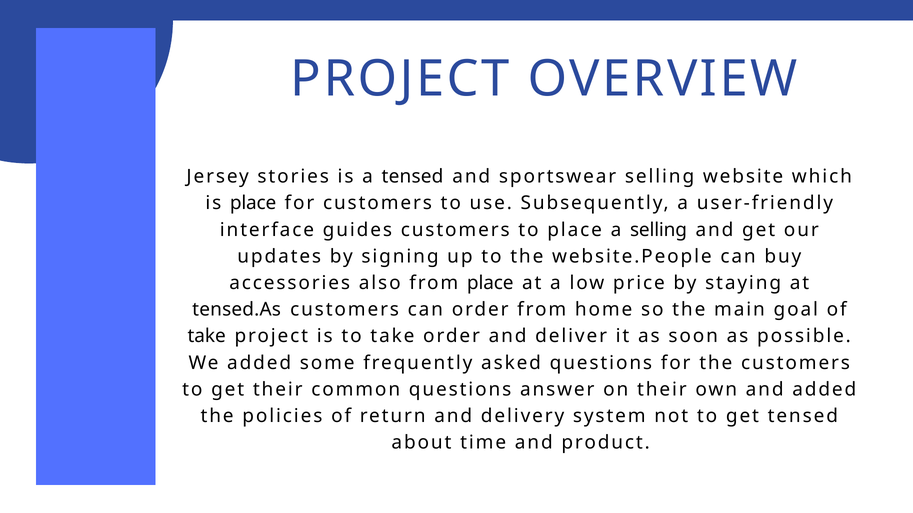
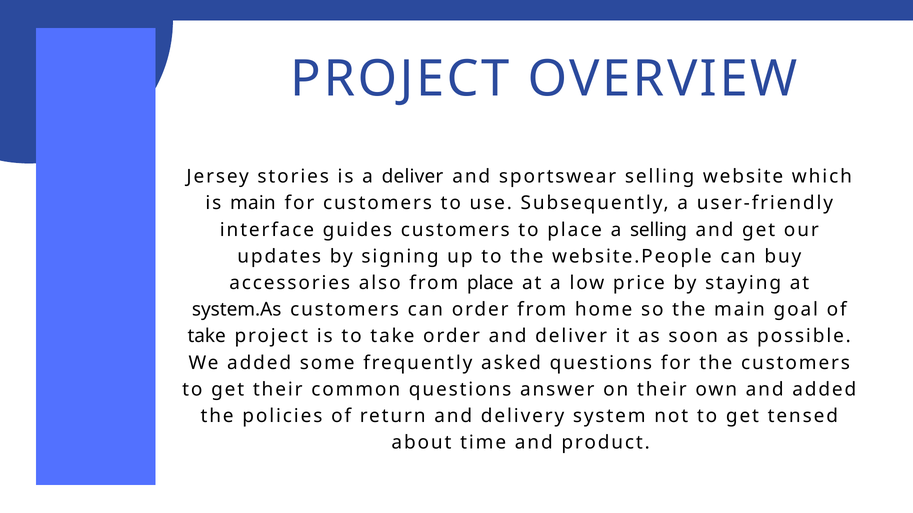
a tensed: tensed -> deliver
is place: place -> main
tensed.As: tensed.As -> system.As
